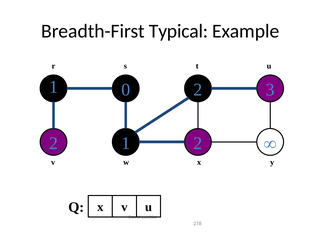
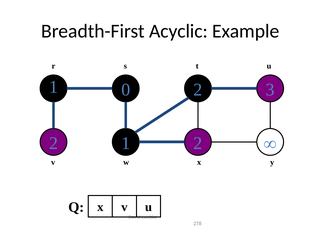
Typical: Typical -> Acyclic
